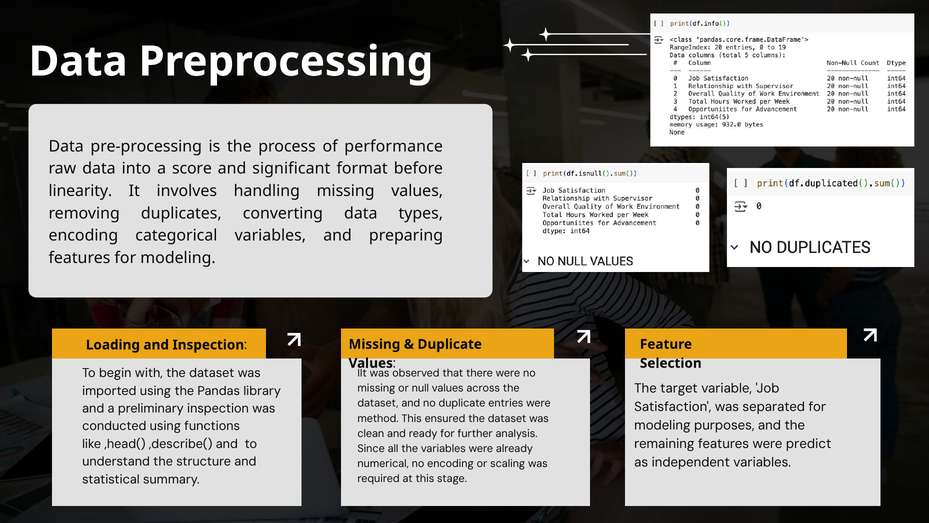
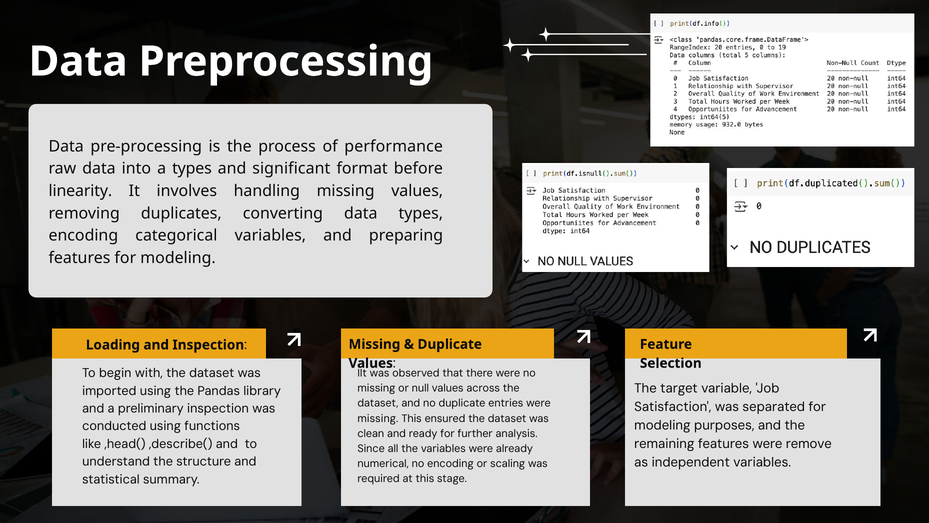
a score: score -> types
method at (378, 418): method -> missing
predict: predict -> remove
